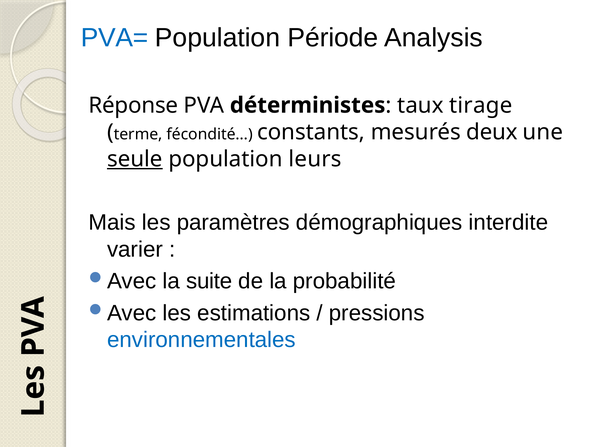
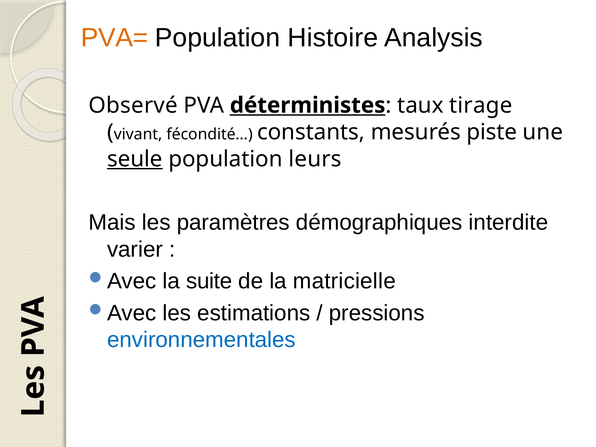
PVA= colour: blue -> orange
Période: Période -> Histoire
Réponse: Réponse -> Observé
déterministes underline: none -> present
terme: terme -> vivant
deux: deux -> piste
probabilité: probabilité -> matricielle
